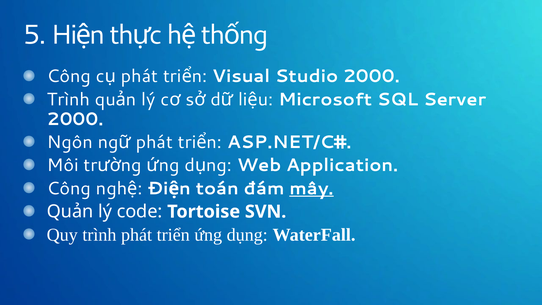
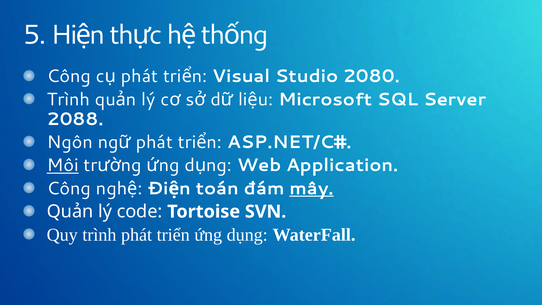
Studio 2000: 2000 -> 2080
2000 at (75, 119): 2000 -> 2088
Môi underline: none -> present
